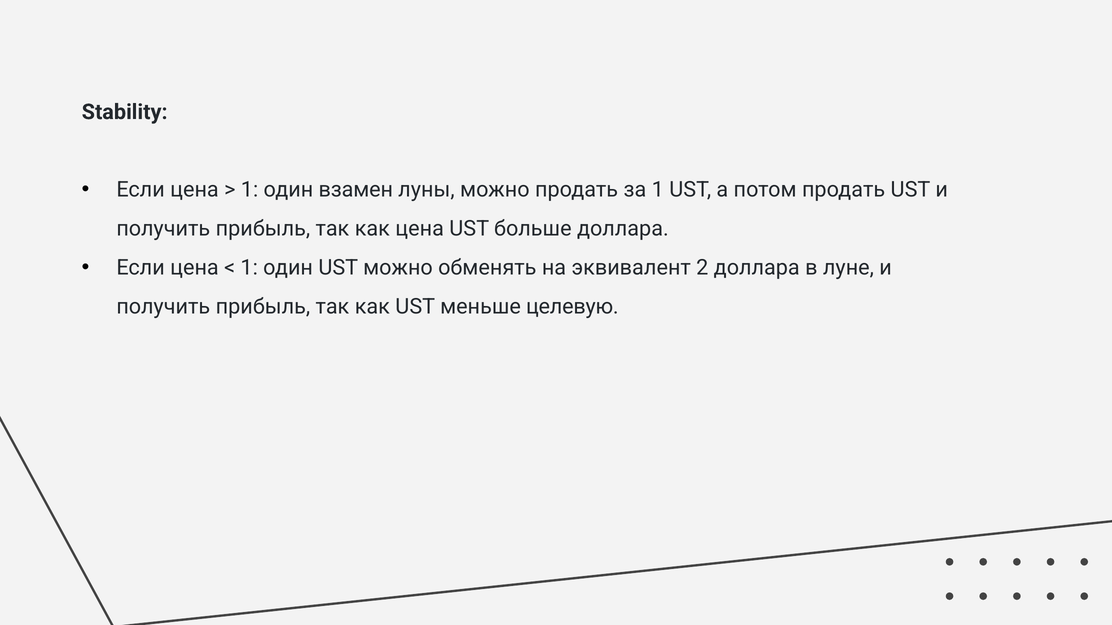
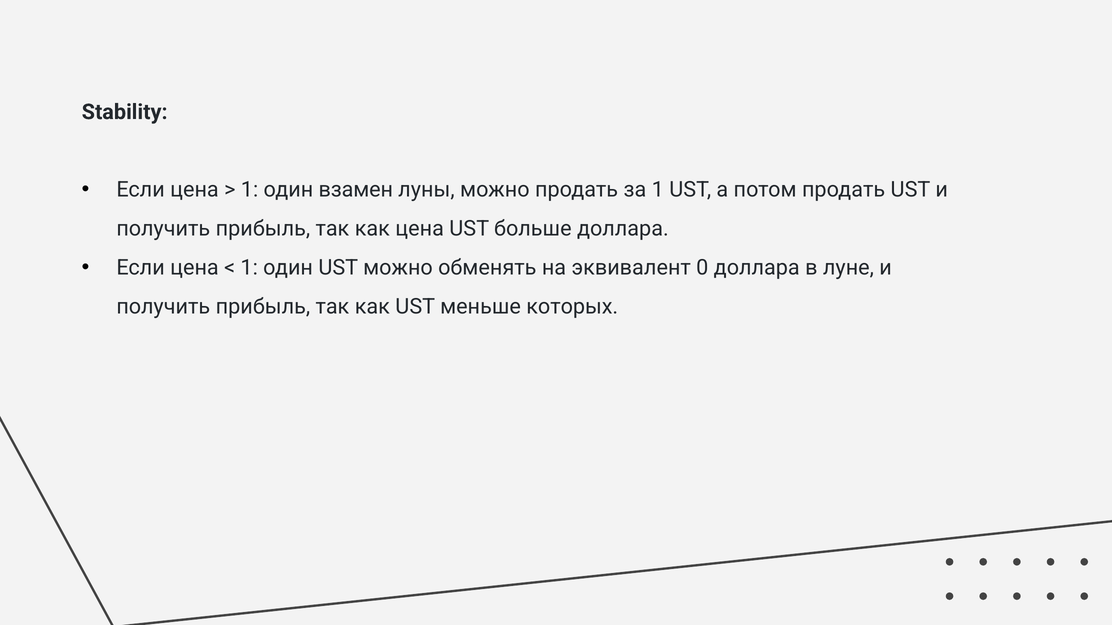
2: 2 -> 0
целевую: целевую -> которых
